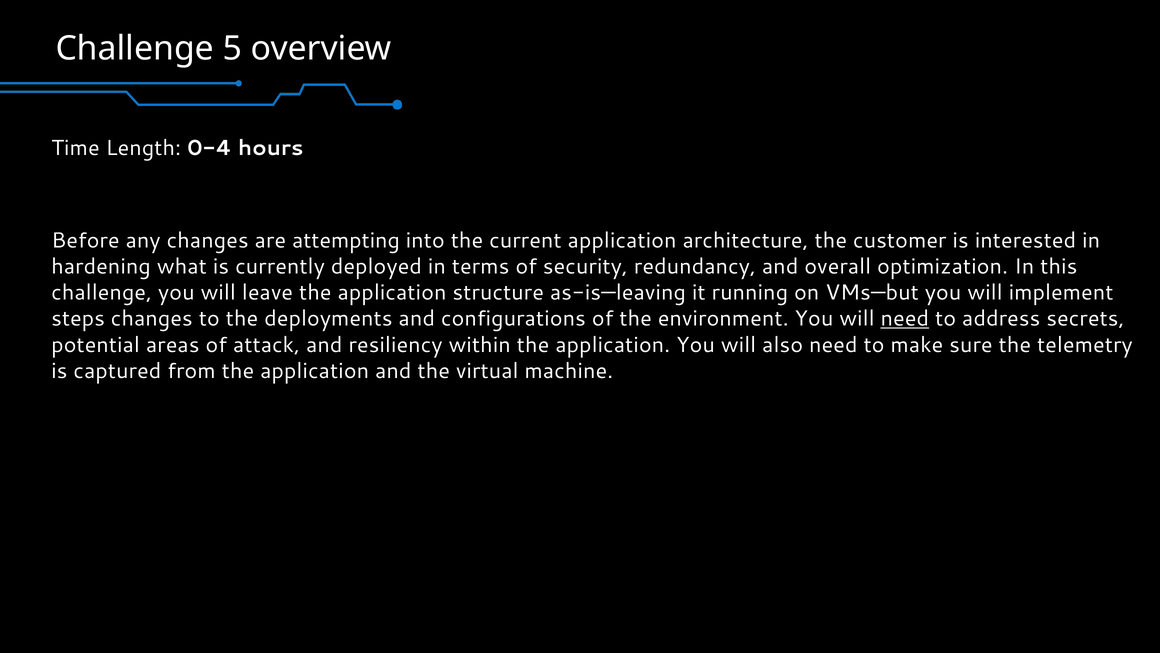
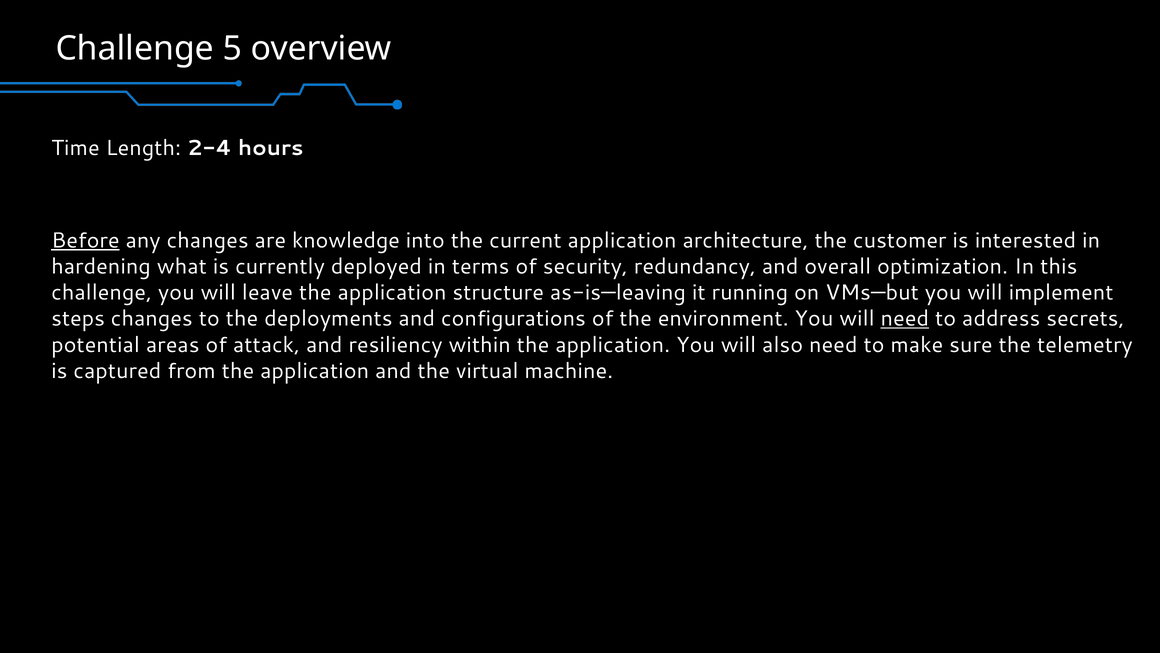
0-4: 0-4 -> 2-4
Before underline: none -> present
attempting: attempting -> knowledge
